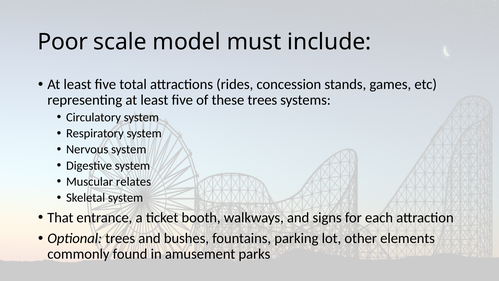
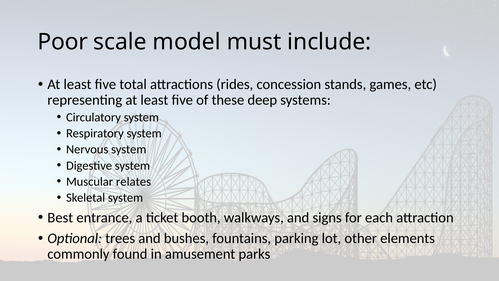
these trees: trees -> deep
That: That -> Best
